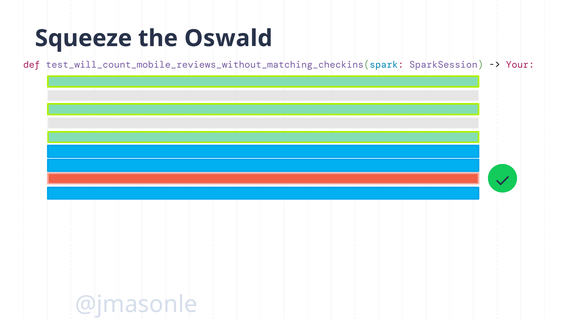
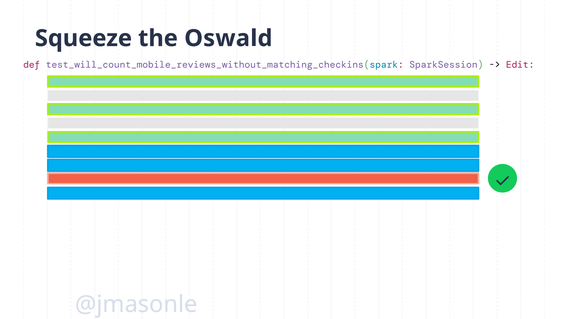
Your: Your -> Edit
